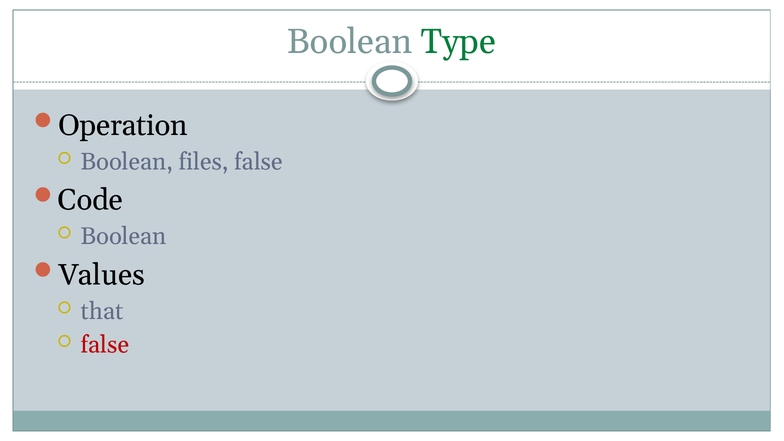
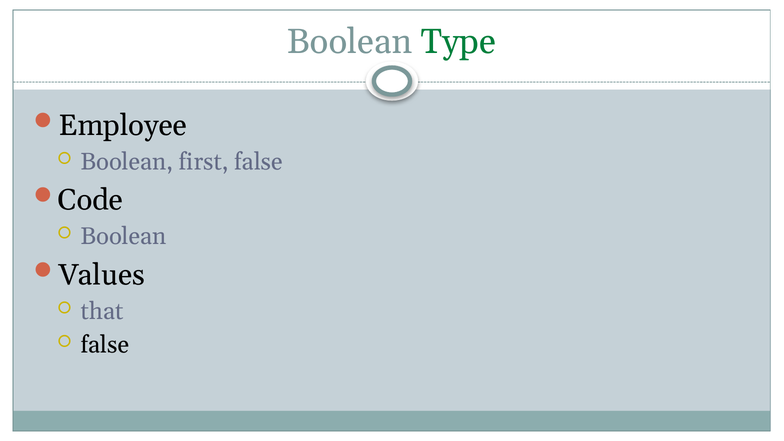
Operation: Operation -> Employee
files: files -> first
false at (105, 345) colour: red -> black
